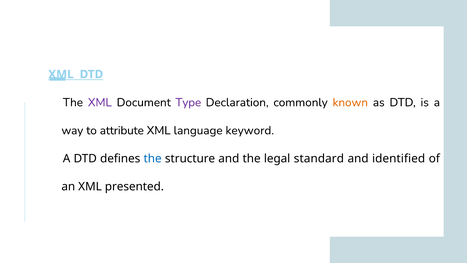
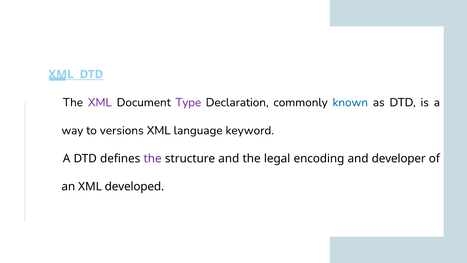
known colour: orange -> blue
attribute: attribute -> versions
the at (153, 158) colour: blue -> purple
standard: standard -> encoding
identified: identified -> developer
presented: presented -> developed
